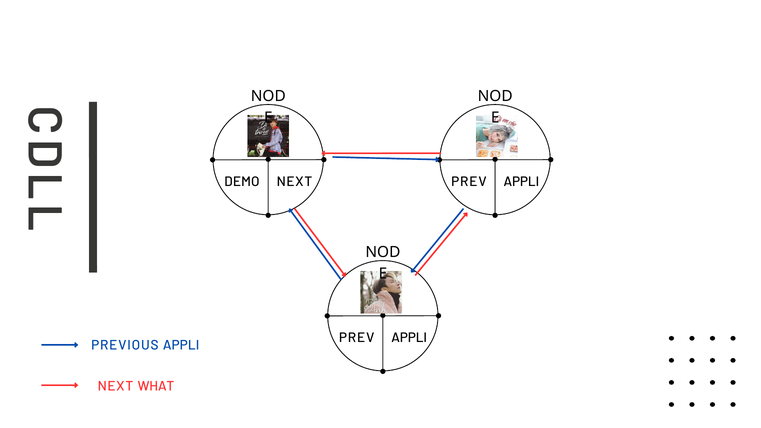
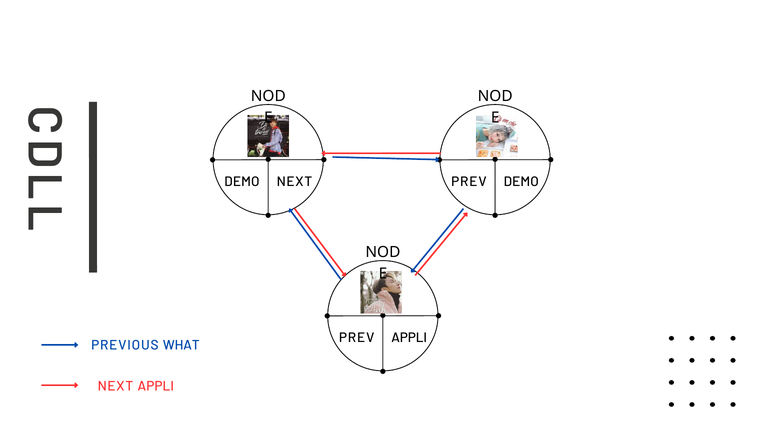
APPLI at (521, 182): APPLI -> DEMO
PREVIOUS APPLI: APPLI -> WHAT
NEXT WHAT: WHAT -> APPLI
